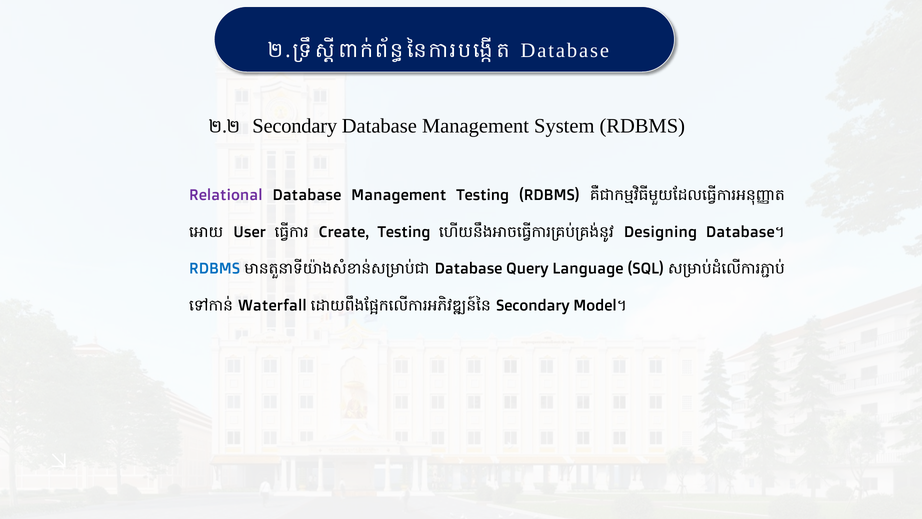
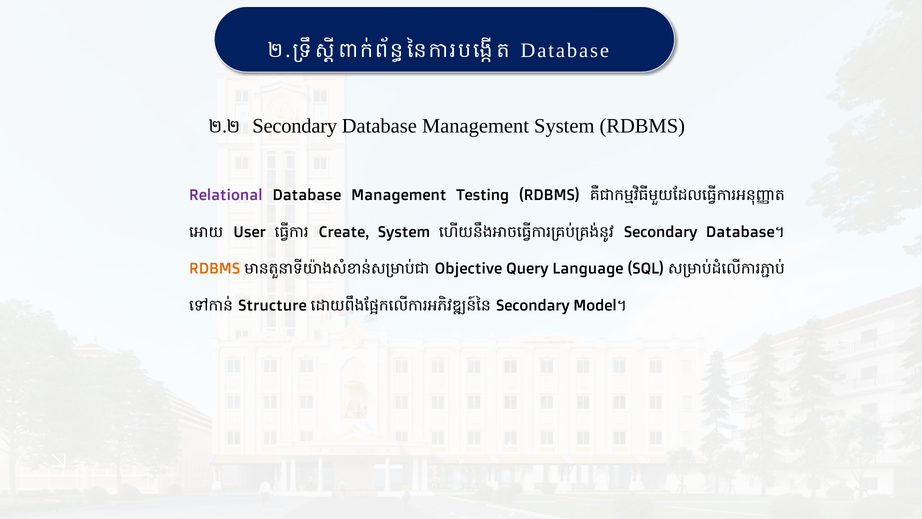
Create Testing: Testing -> System
Designing at (661, 232): Designing -> Secondary
RDBMS at (215, 269) colour: blue -> orange
Database at (469, 269): Database -> Objective
Waterfall: Waterfall -> Structure
